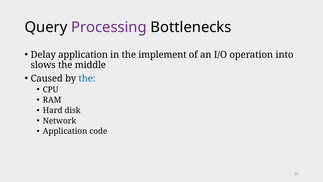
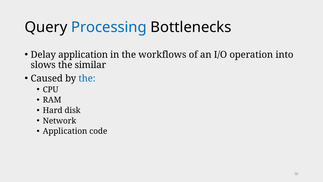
Processing colour: purple -> blue
implement: implement -> workflows
middle: middle -> similar
